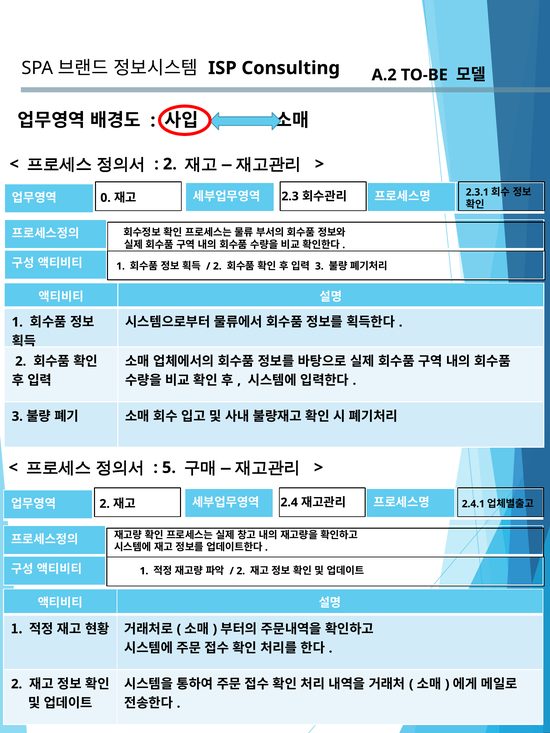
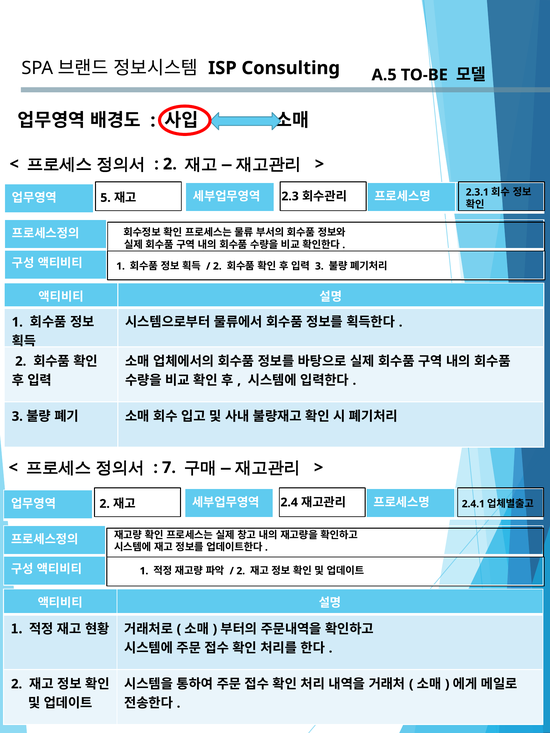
A.2: A.2 -> A.5
0: 0 -> 5
5: 5 -> 7
